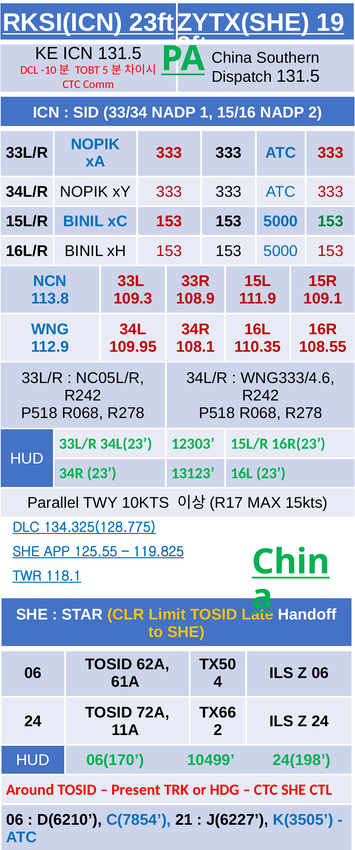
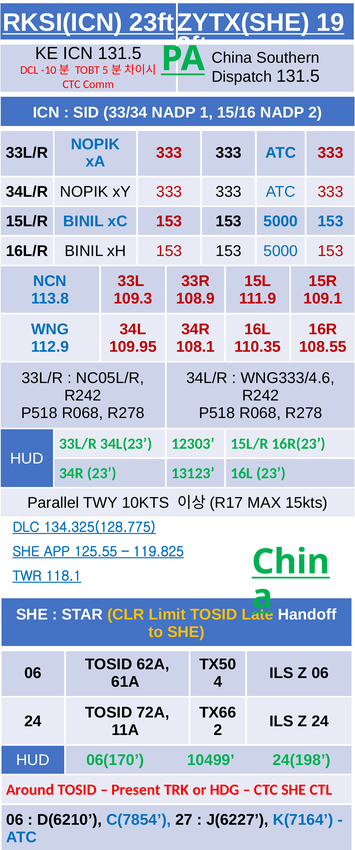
153 at (331, 221) colour: green -> blue
21: 21 -> 27
K(3505: K(3505 -> K(7164
